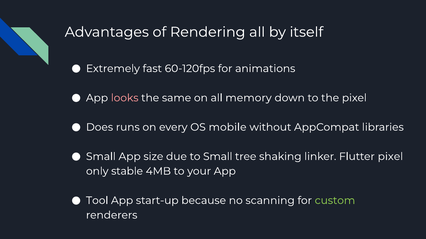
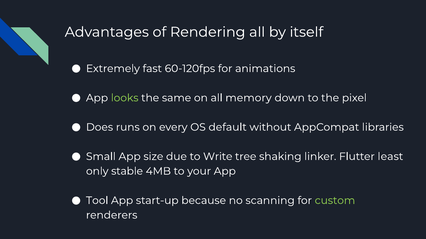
looks colour: pink -> light green
mobile: mobile -> default
to Small: Small -> Write
Flutter pixel: pixel -> least
